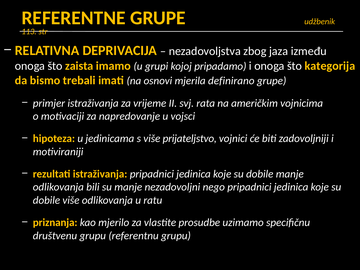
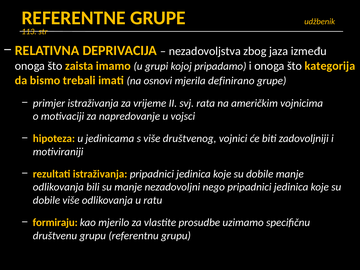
prijateljstvo: prijateljstvo -> društvenog
priznanja: priznanja -> formiraju
